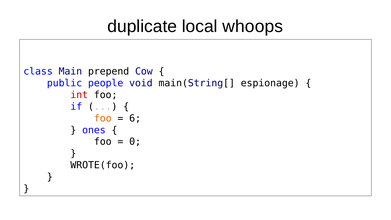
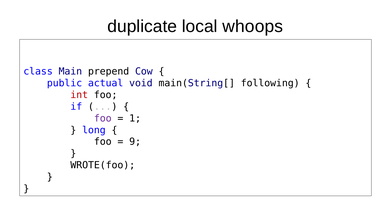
people: people -> actual
espionage: espionage -> following
foo at (103, 118) colour: orange -> purple
6: 6 -> 1
ones: ones -> long
0: 0 -> 9
